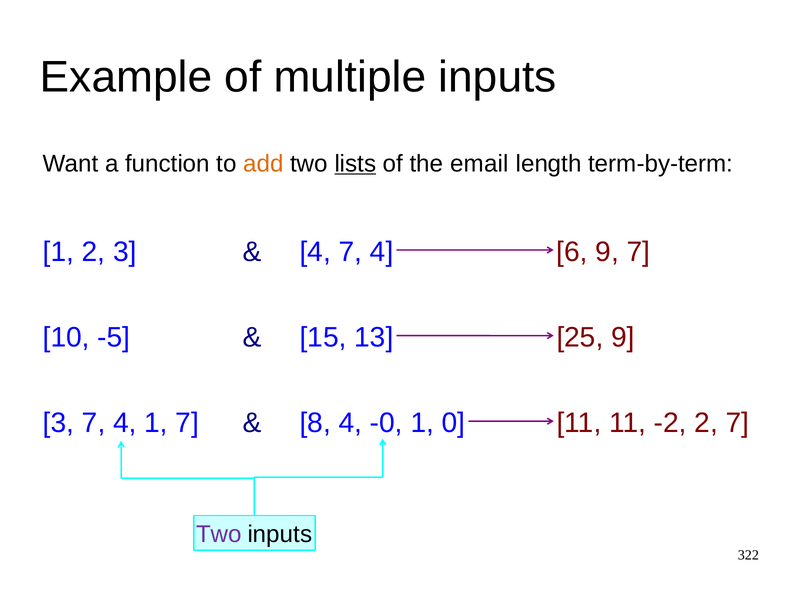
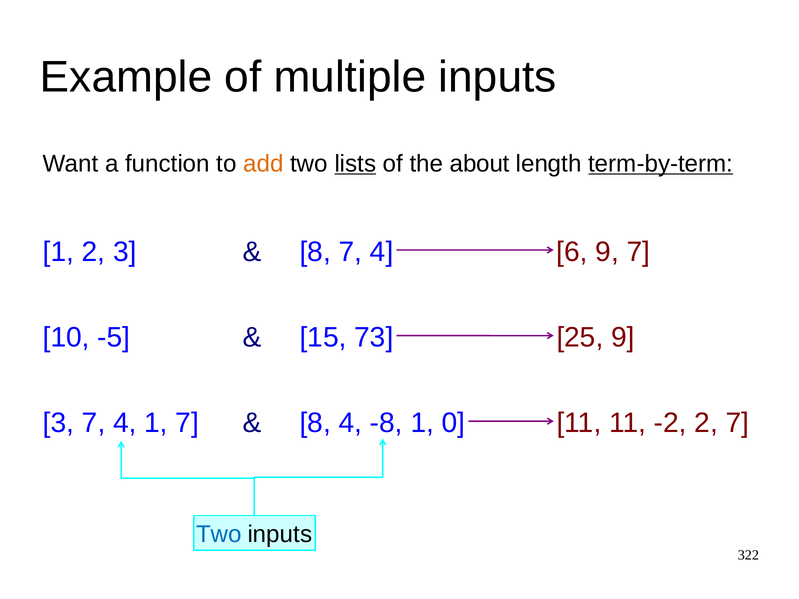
email: email -> about
term-by-term underline: none -> present
3 4: 4 -> 8
13: 13 -> 73
-0: -0 -> -8
Two at (219, 535) colour: purple -> blue
